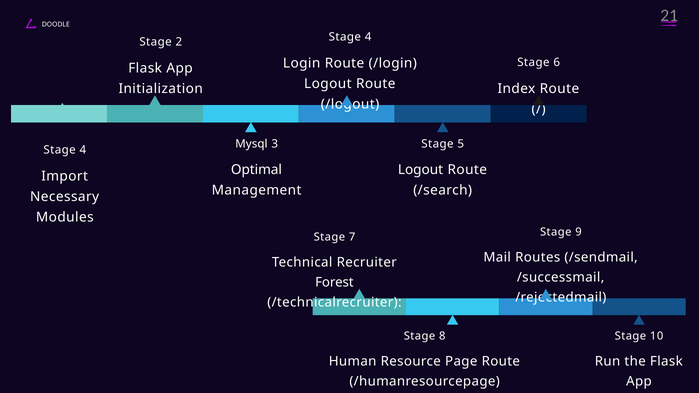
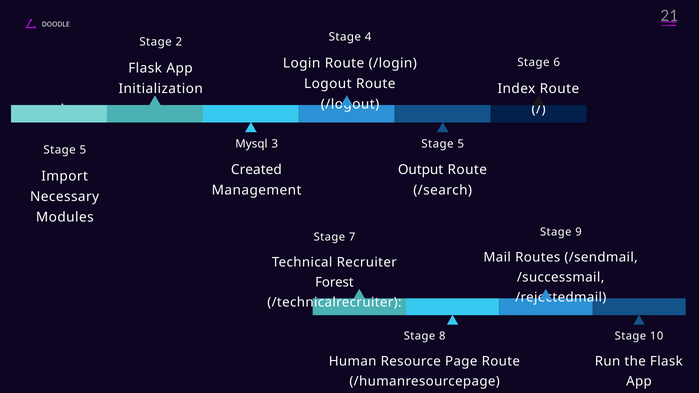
4 at (83, 150): 4 -> 5
Optimal: Optimal -> Created
Logout at (421, 170): Logout -> Output
